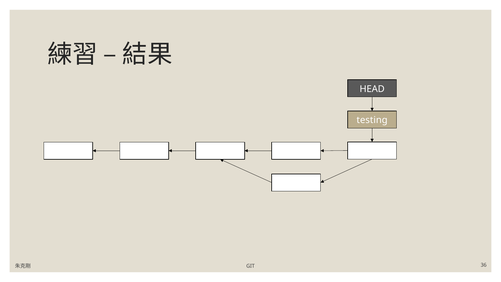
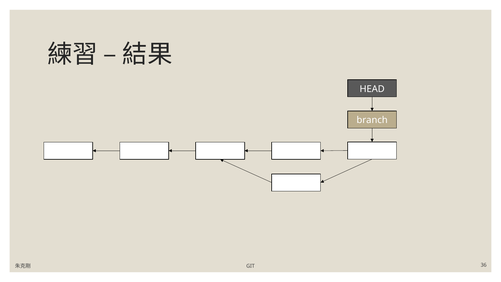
testing: testing -> branch
